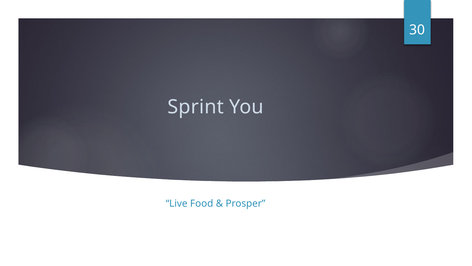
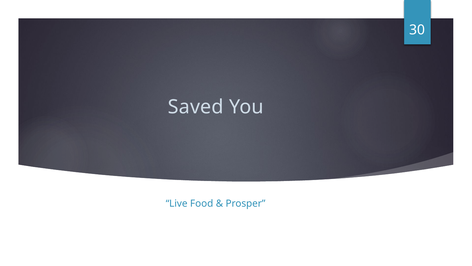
Sprint: Sprint -> Saved
